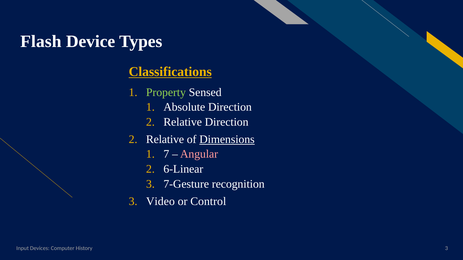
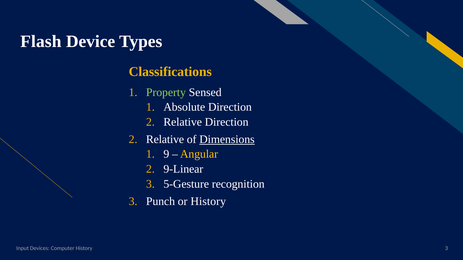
Classifications underline: present -> none
7: 7 -> 9
Angular colour: pink -> yellow
6-Linear: 6-Linear -> 9-Linear
7-Gesture: 7-Gesture -> 5-Gesture
Video: Video -> Punch
or Control: Control -> History
